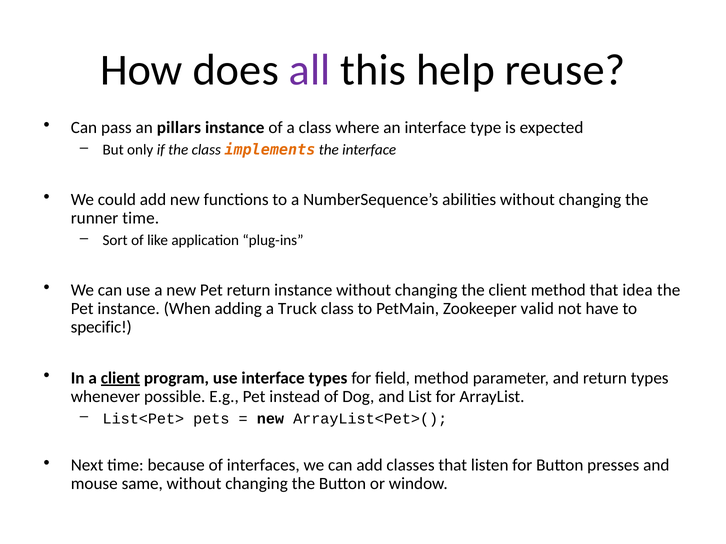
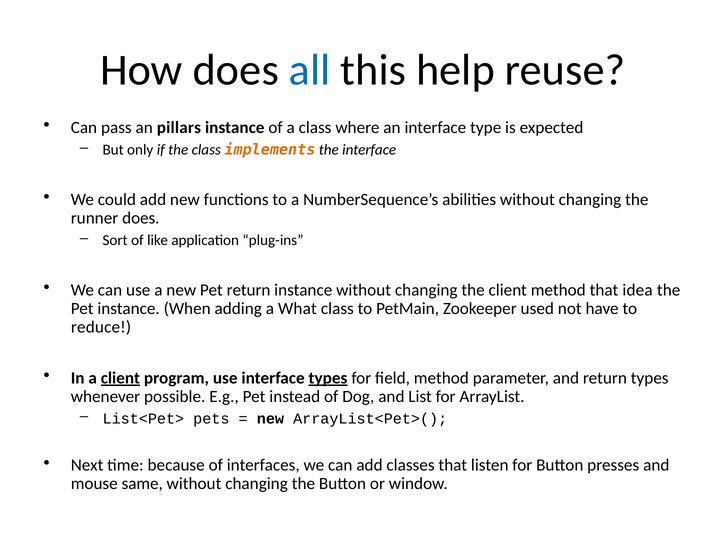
all colour: purple -> blue
runner time: time -> does
Truck: Truck -> What
valid: valid -> used
specific: specific -> reduce
types at (328, 378) underline: none -> present
